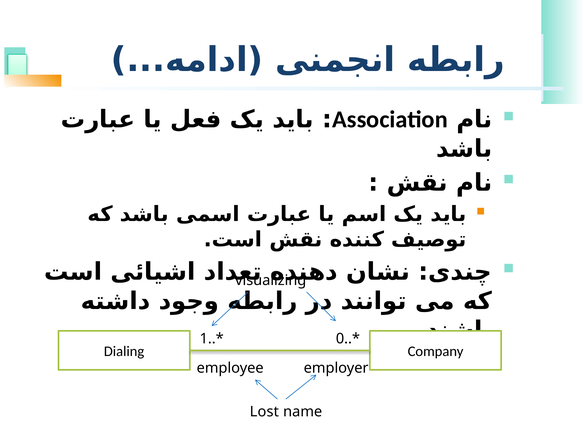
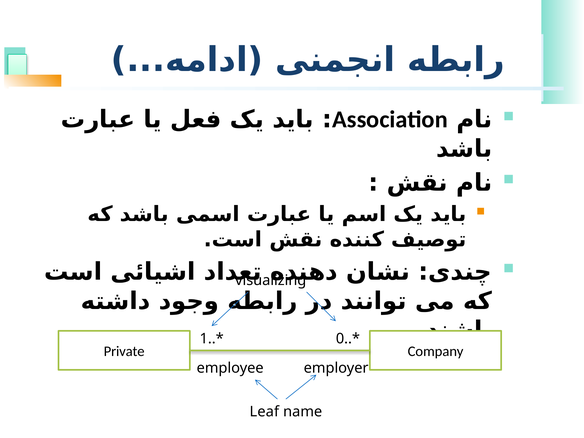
Dialing: Dialing -> Private
Lost: Lost -> Leaf
